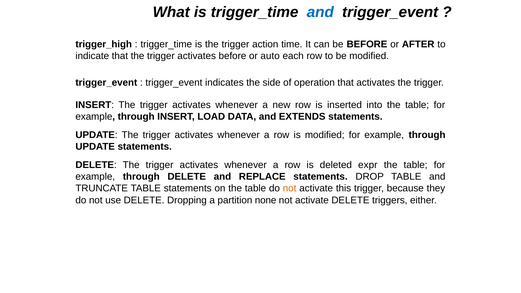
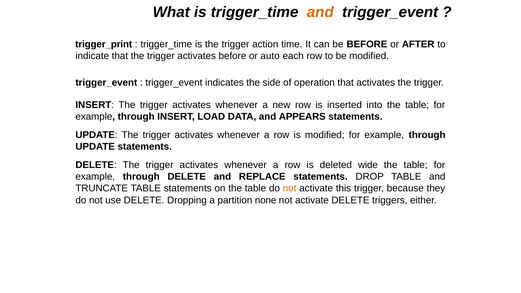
and at (320, 12) colour: blue -> orange
trigger_high: trigger_high -> trigger_print
EXTENDS: EXTENDS -> APPEARS
expr: expr -> wide
